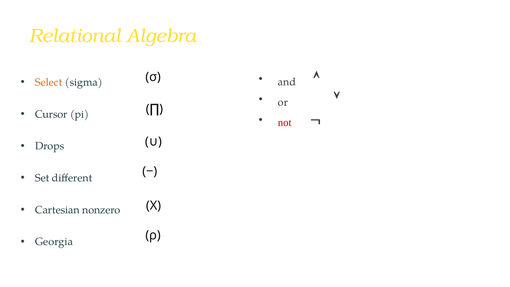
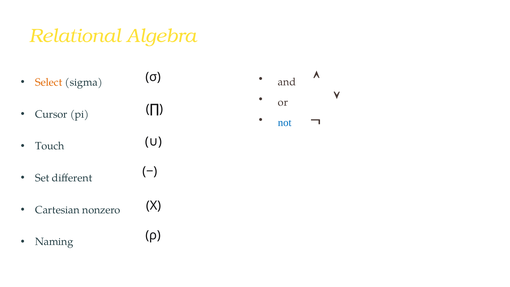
not colour: red -> blue
Drops: Drops -> Touch
Georgia: Georgia -> Naming
